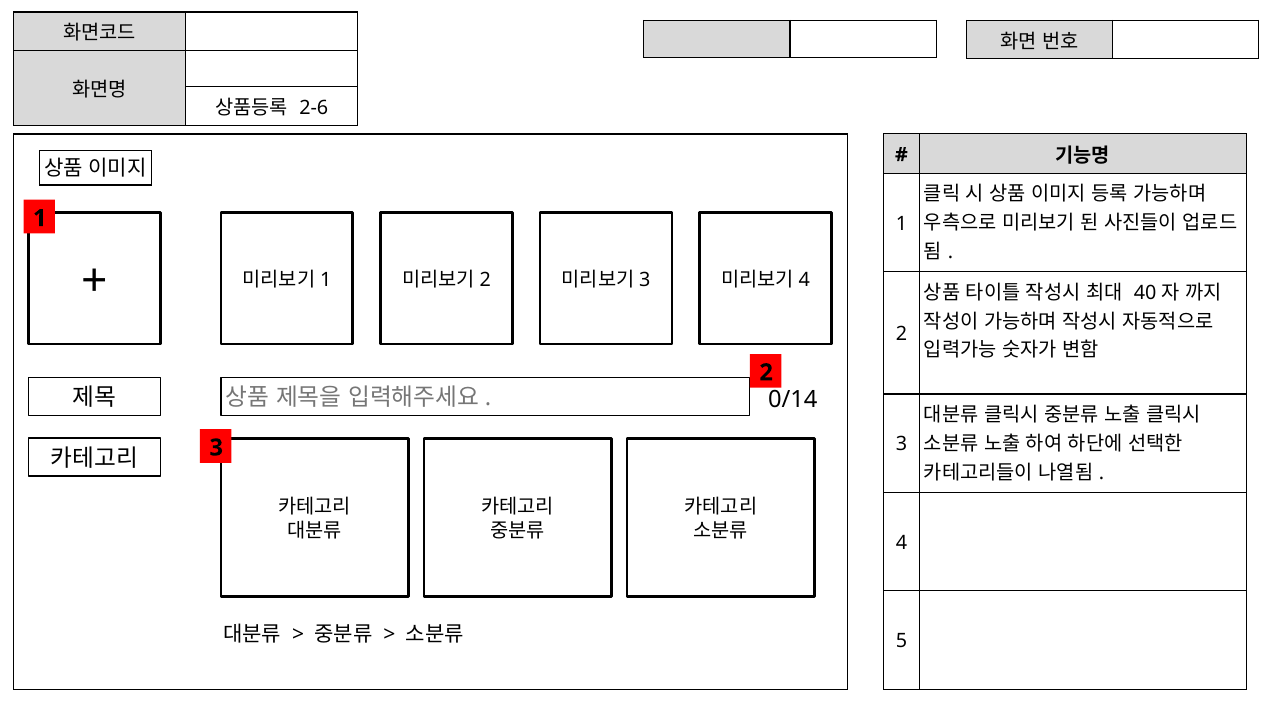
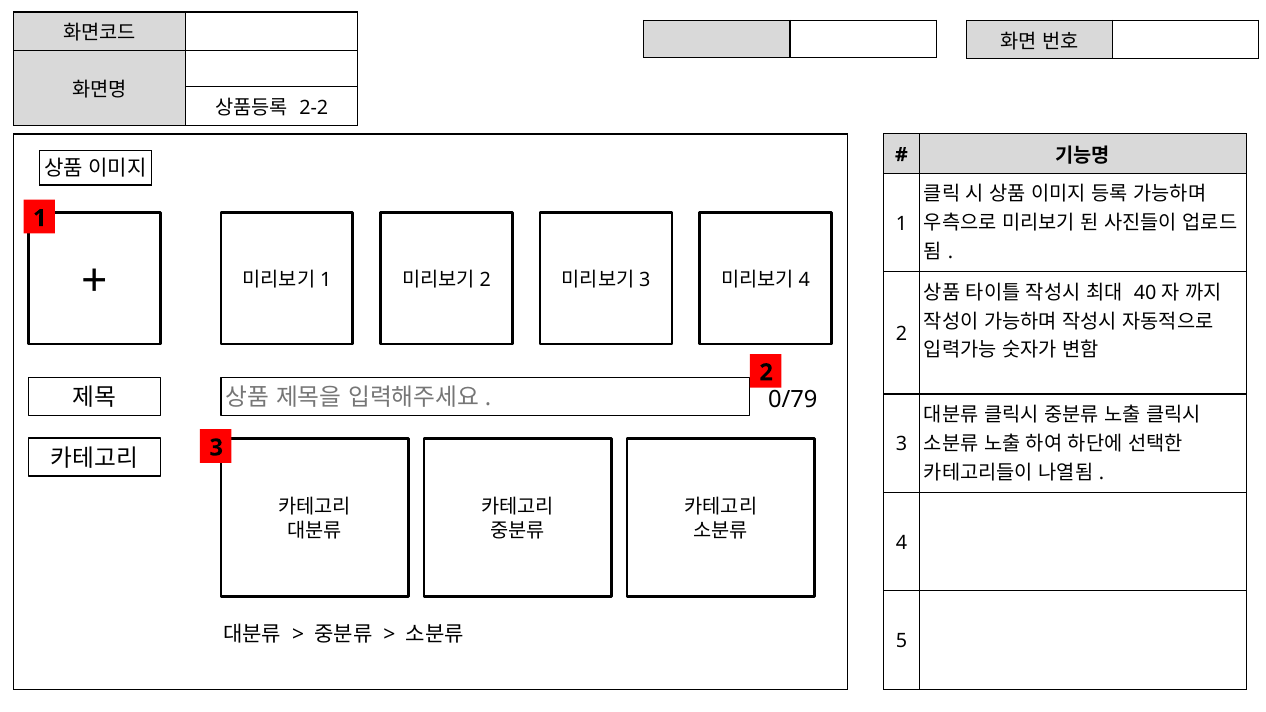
2-6: 2-6 -> 2-2
0/14: 0/14 -> 0/79
